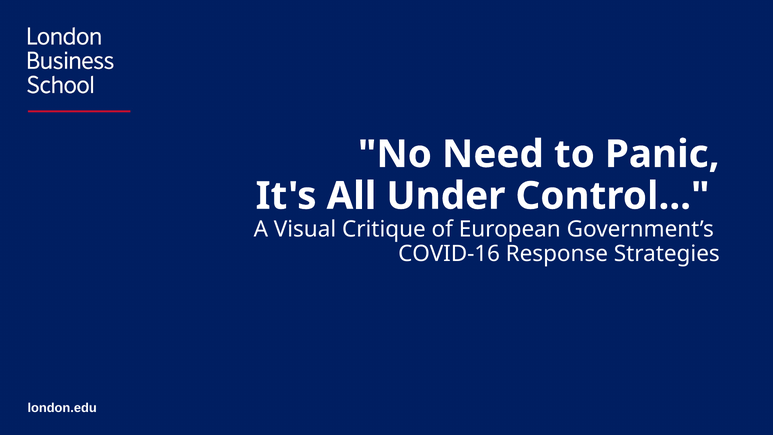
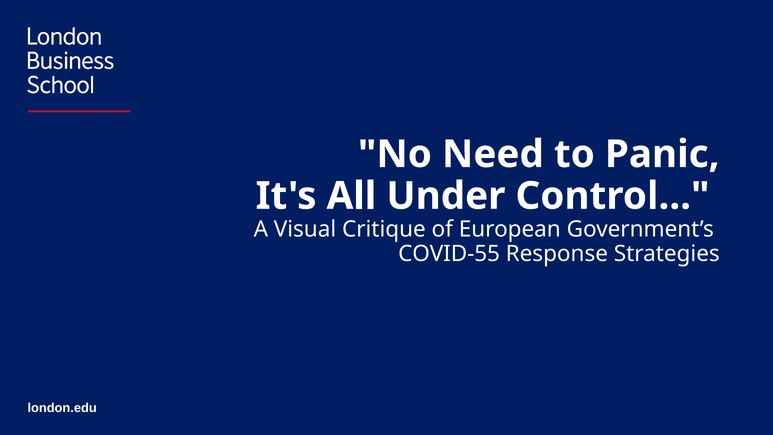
COVID-16: COVID-16 -> COVID-55
